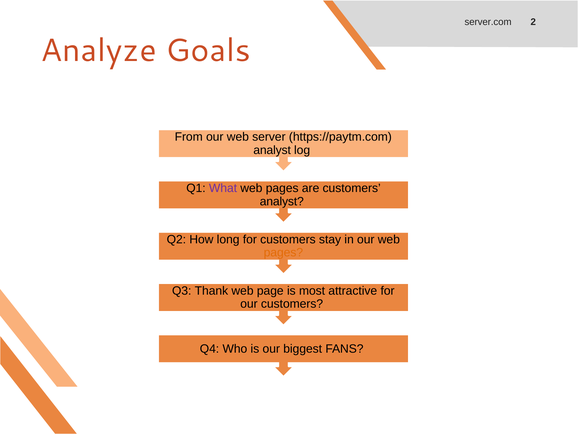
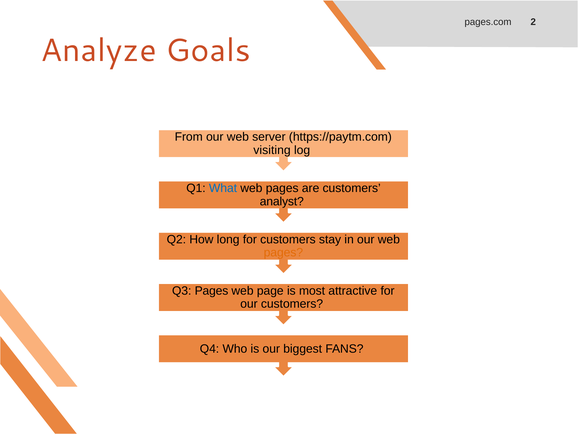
server.com: server.com -> pages.com
analyst at (272, 150): analyst -> visiting
What colour: purple -> blue
Q3 Thank: Thank -> Pages
